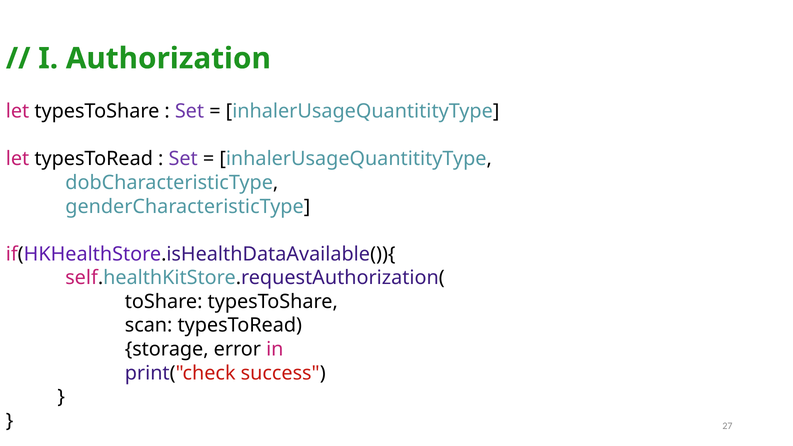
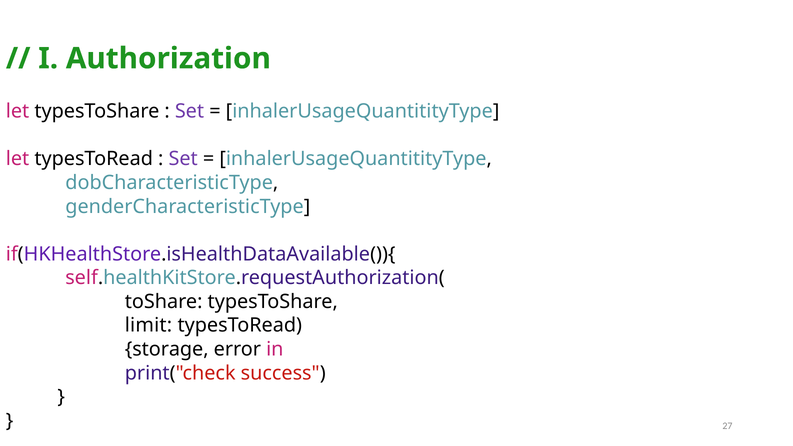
scan: scan -> limit
